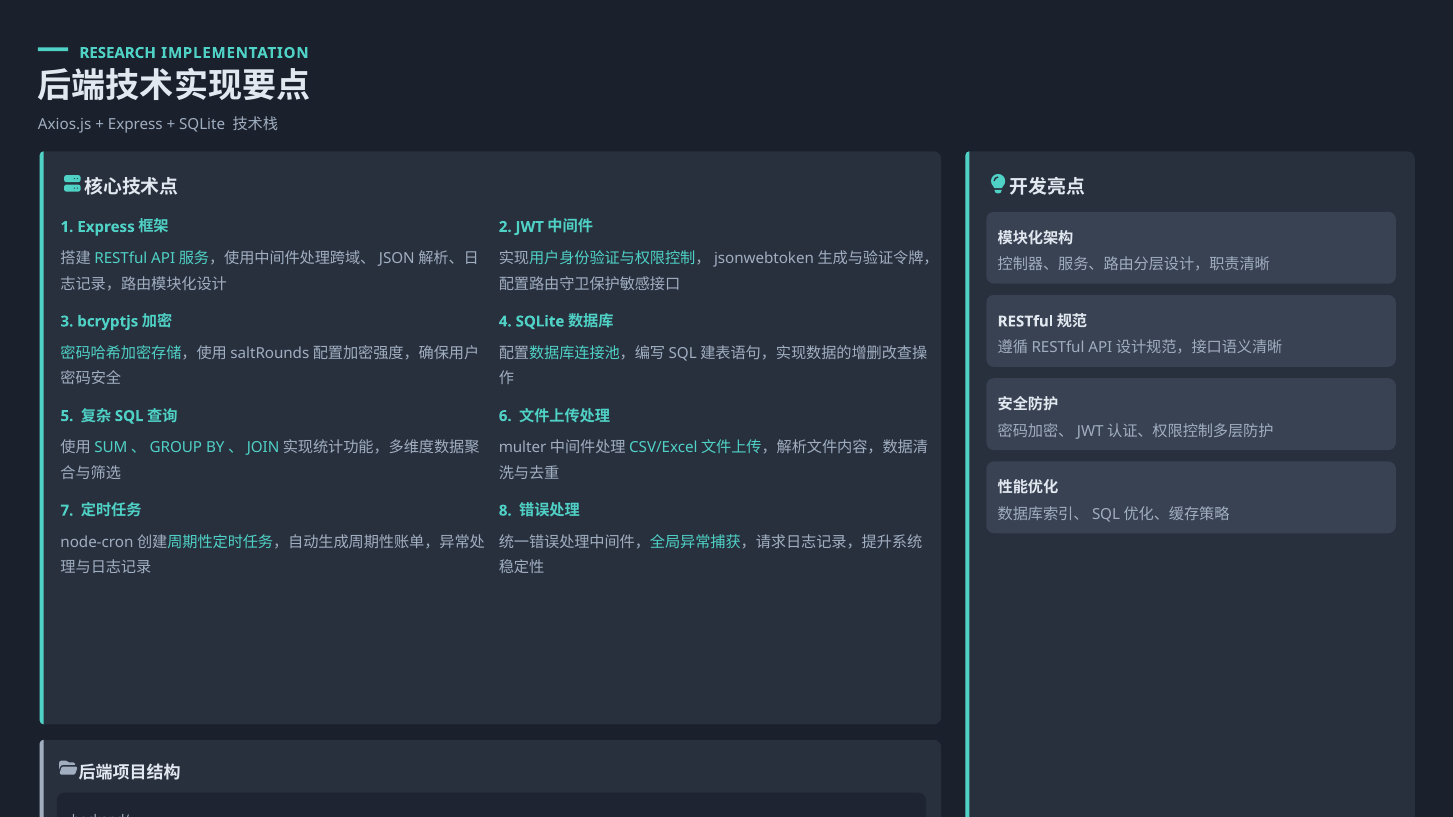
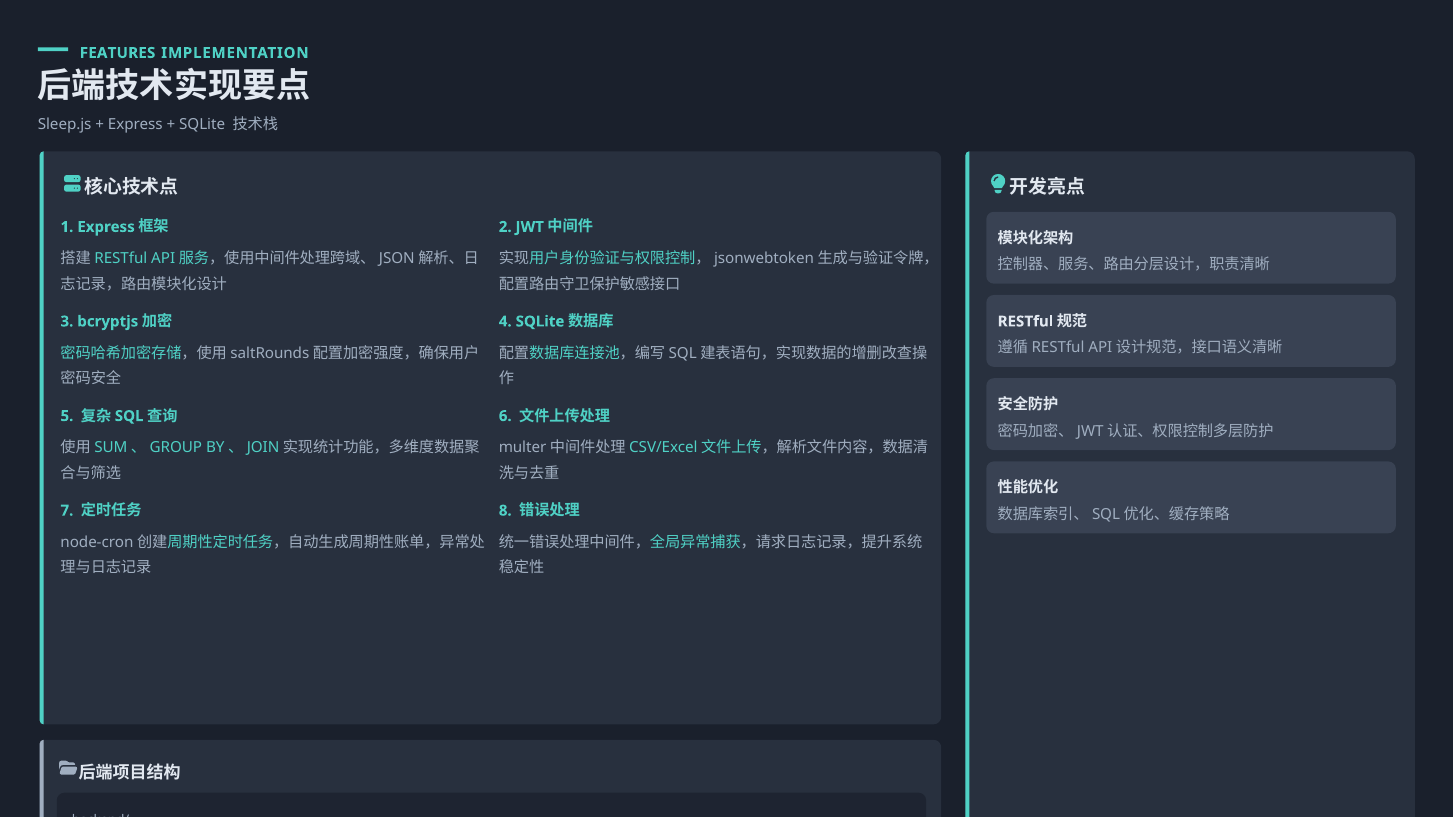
RESEARCH: RESEARCH -> FEATURES
Axios.js: Axios.js -> Sleep.js
